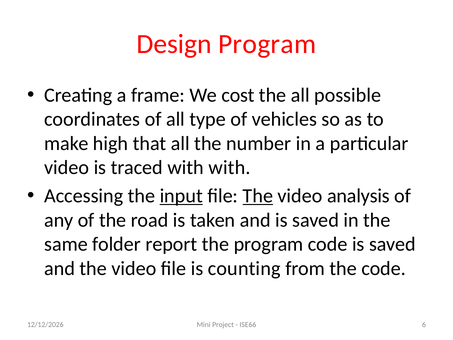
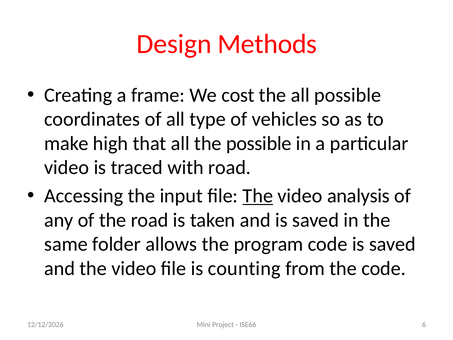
Design Program: Program -> Methods
the number: number -> possible
with with: with -> road
input underline: present -> none
report: report -> allows
